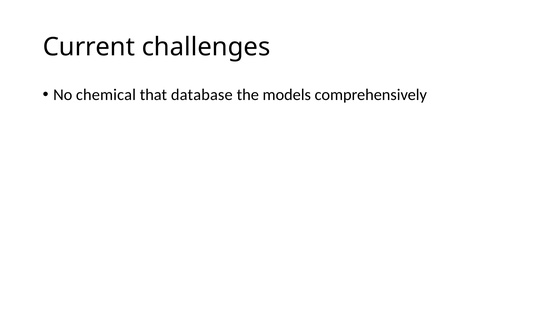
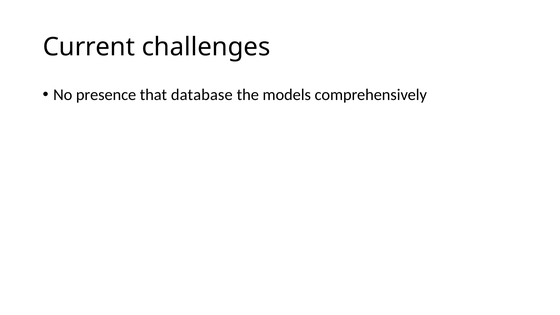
chemical: chemical -> presence
